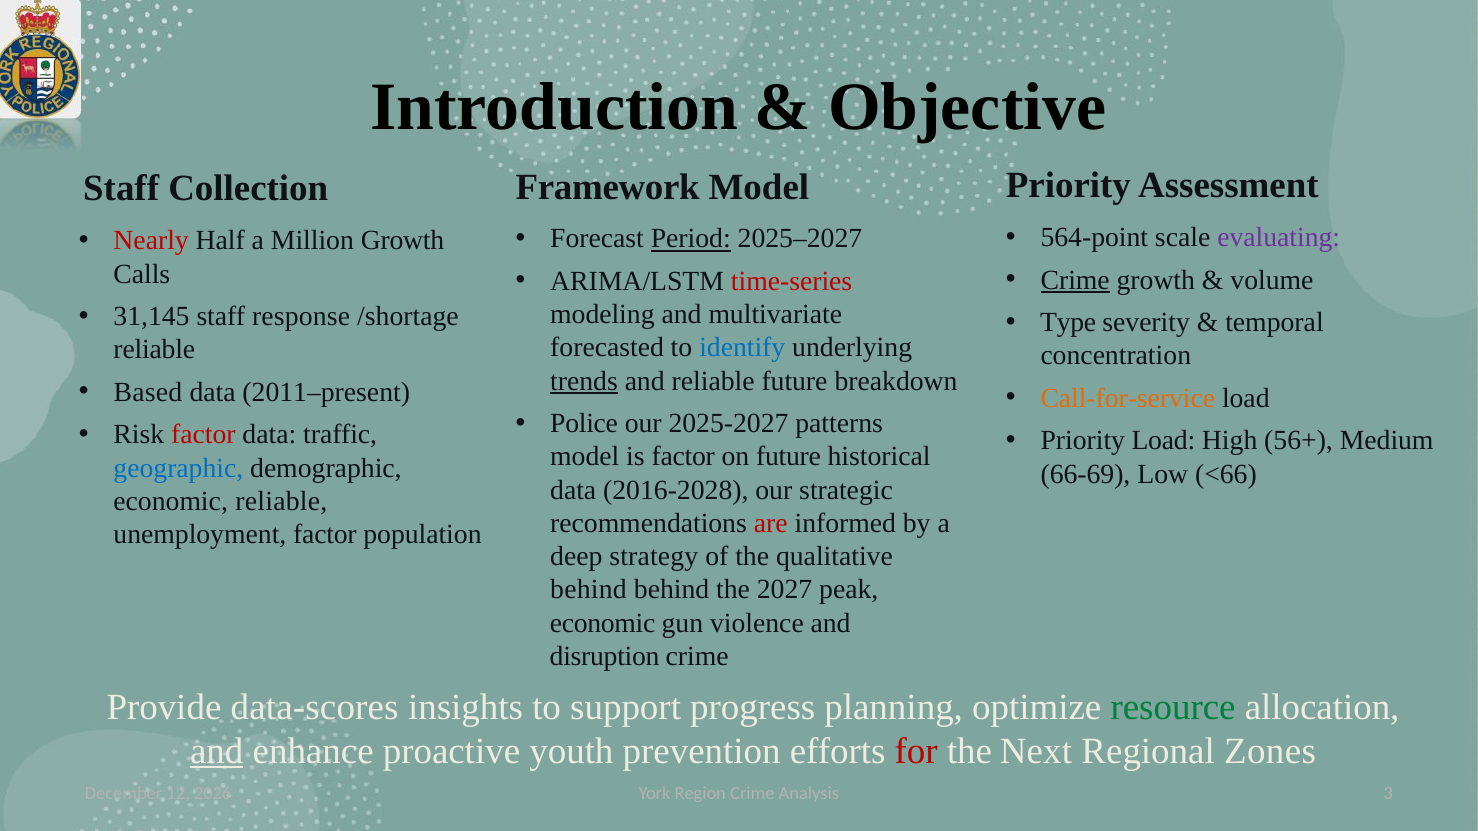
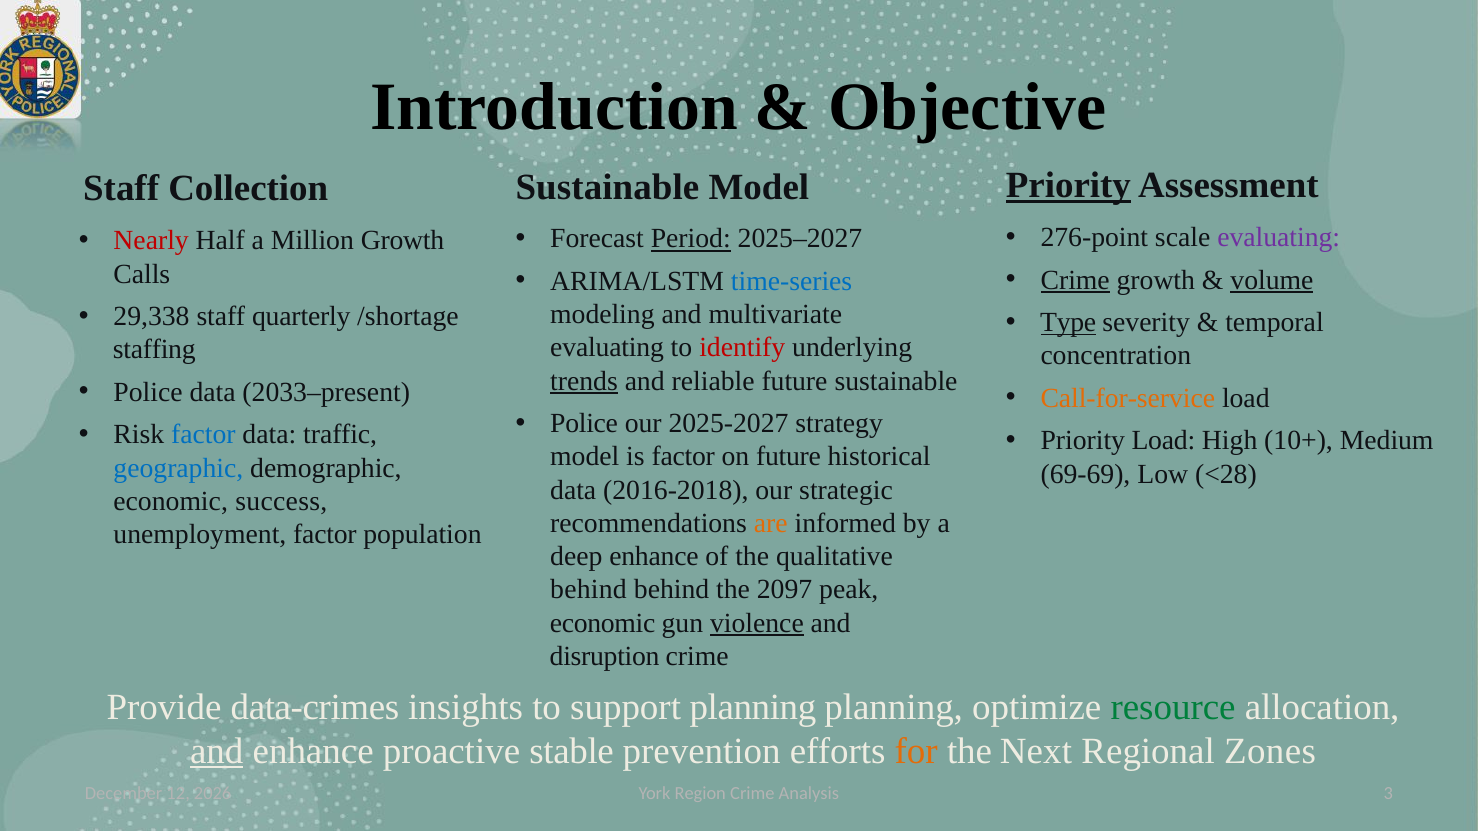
Priority at (1068, 186) underline: none -> present
Framework at (608, 187): Framework -> Sustainable
564-point: 564-point -> 276-point
volume underline: none -> present
time-series colour: red -> blue
31,145: 31,145 -> 29,338
response: response -> quarterly
Type underline: none -> present
forecasted at (607, 348): forecasted -> evaluating
identify colour: blue -> red
reliable at (154, 350): reliable -> staffing
future breakdown: breakdown -> sustainable
Based at (148, 392): Based -> Police
2011–present: 2011–present -> 2033–present
patterns: patterns -> strategy
factor at (203, 435) colour: red -> blue
56+: 56+ -> 10+
66-69: 66-69 -> 69-69
<66: <66 -> <28
2016-2028: 2016-2028 -> 2016-2018
economic reliable: reliable -> success
are colour: red -> orange
deep strategy: strategy -> enhance
2027: 2027 -> 2097
violence underline: none -> present
data-scores: data-scores -> data-crimes
support progress: progress -> planning
youth: youth -> stable
for colour: red -> orange
